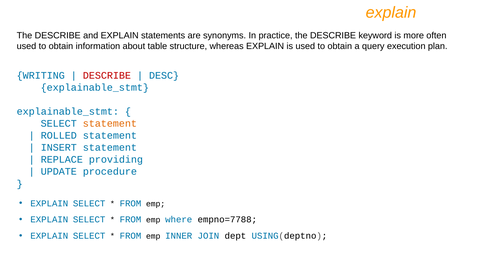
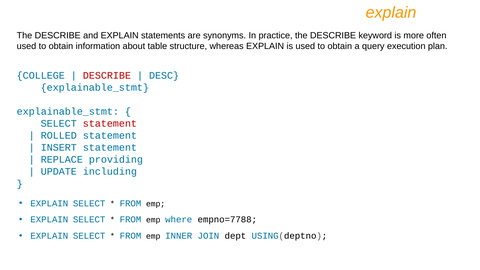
WRITING: WRITING -> COLLEGE
statement at (110, 124) colour: orange -> red
procedure: procedure -> including
